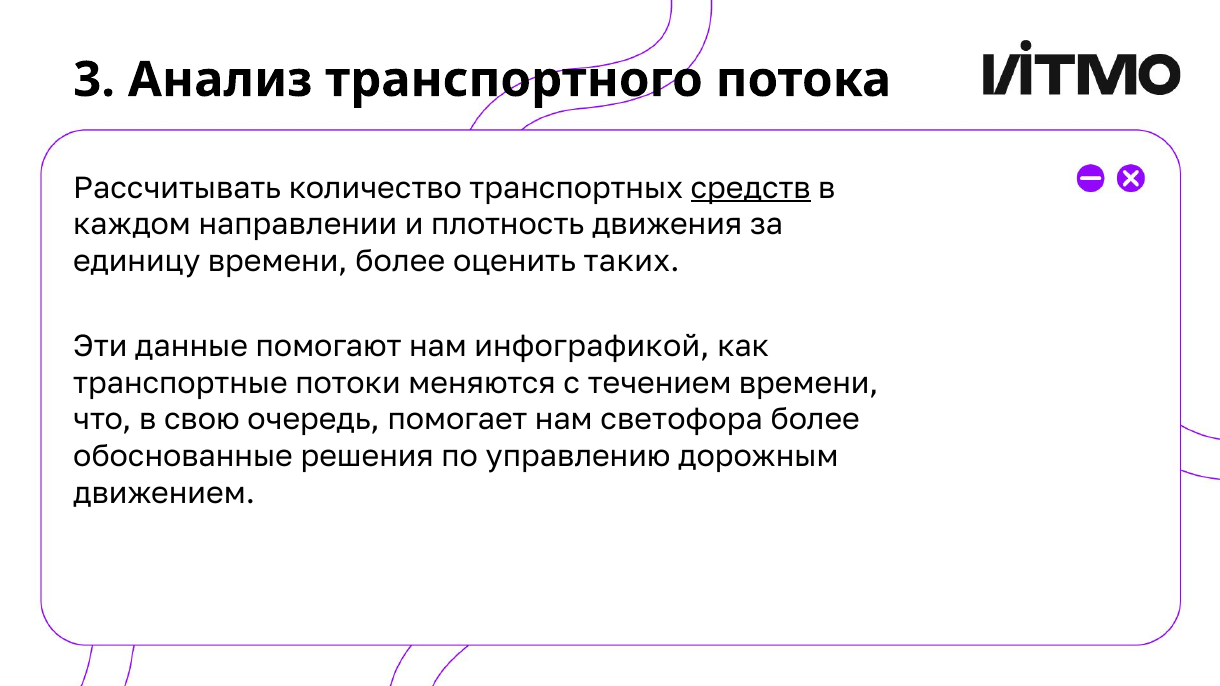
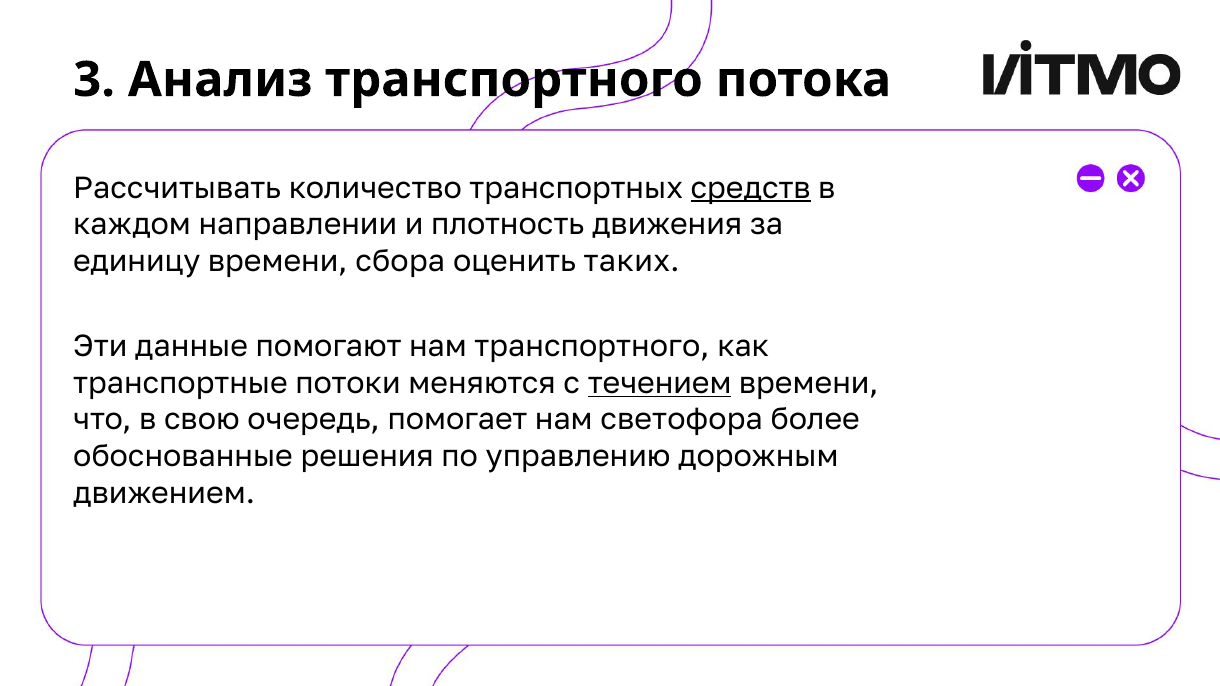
времени более: более -> сбора
нам инфографикой: инфографикой -> транспортного
течением underline: none -> present
